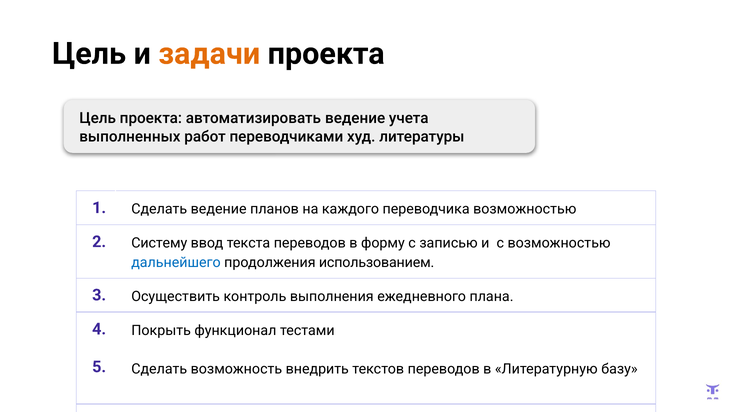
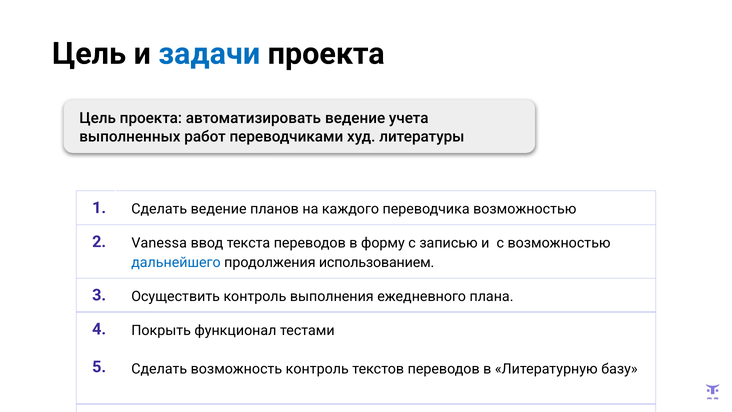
задачи colour: orange -> blue
Систему: Систему -> Vanessa
возможность внедрить: внедрить -> контроль
